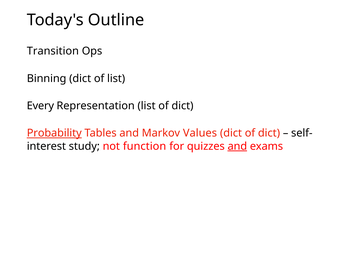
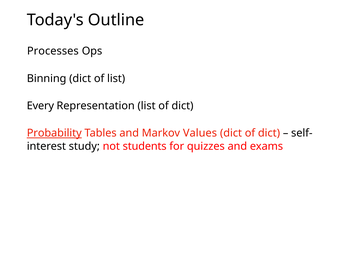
Transition: Transition -> Processes
function: function -> students
and at (237, 146) underline: present -> none
